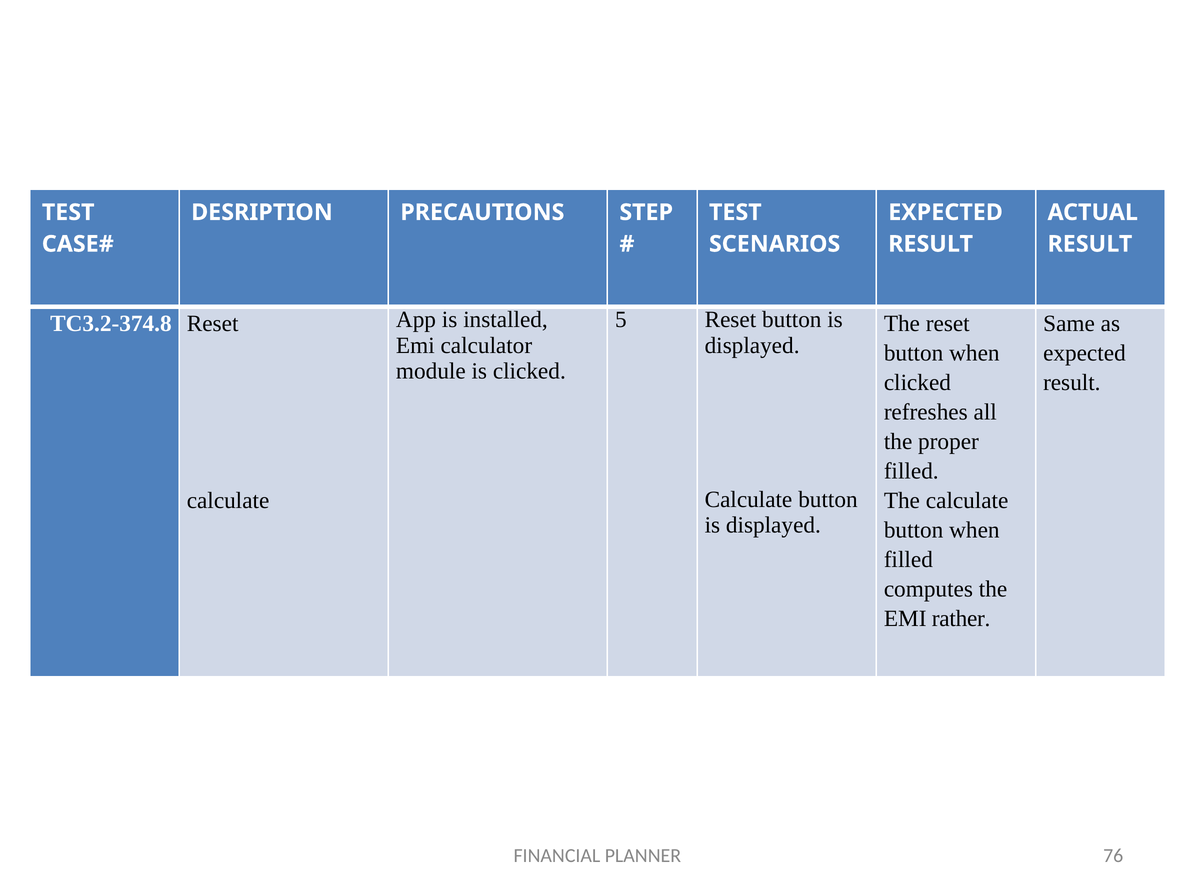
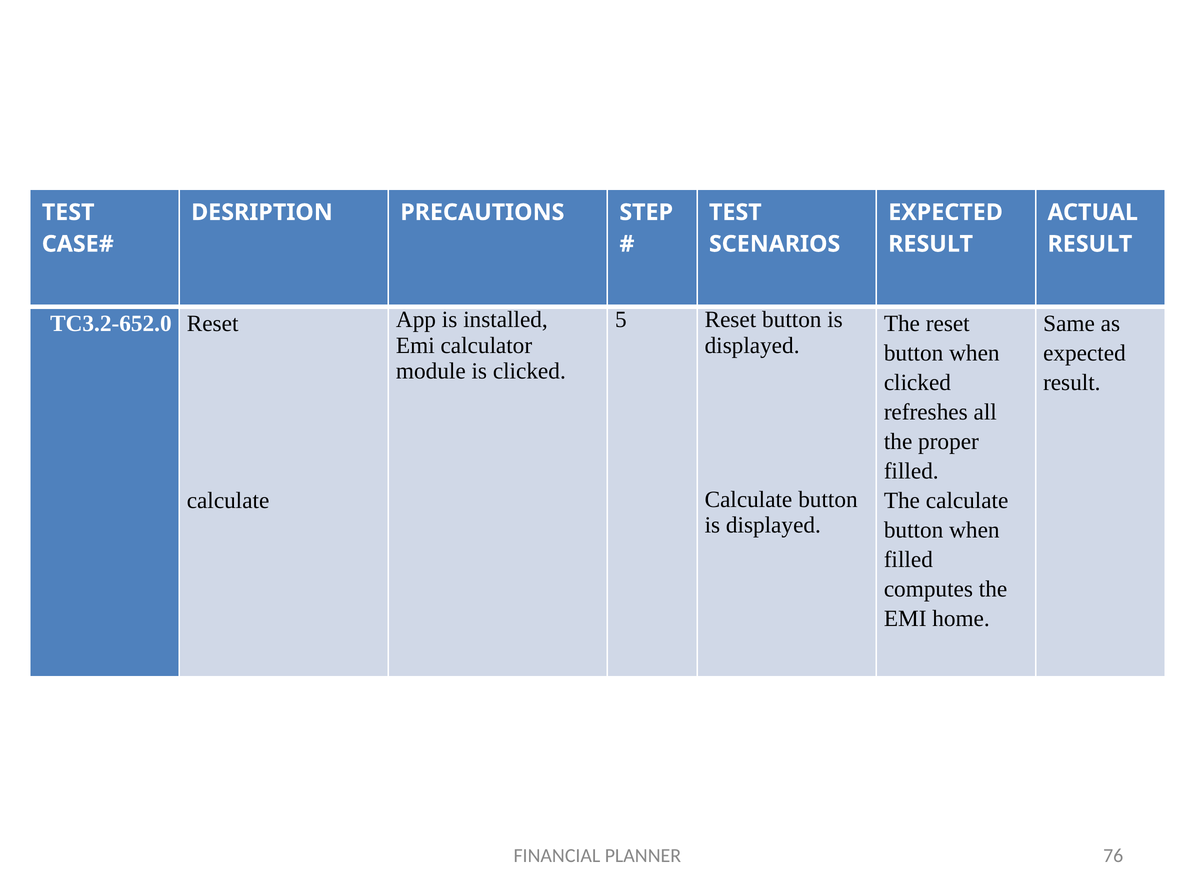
TC3.2-374.8: TC3.2-374.8 -> TC3.2-652.0
rather: rather -> home
